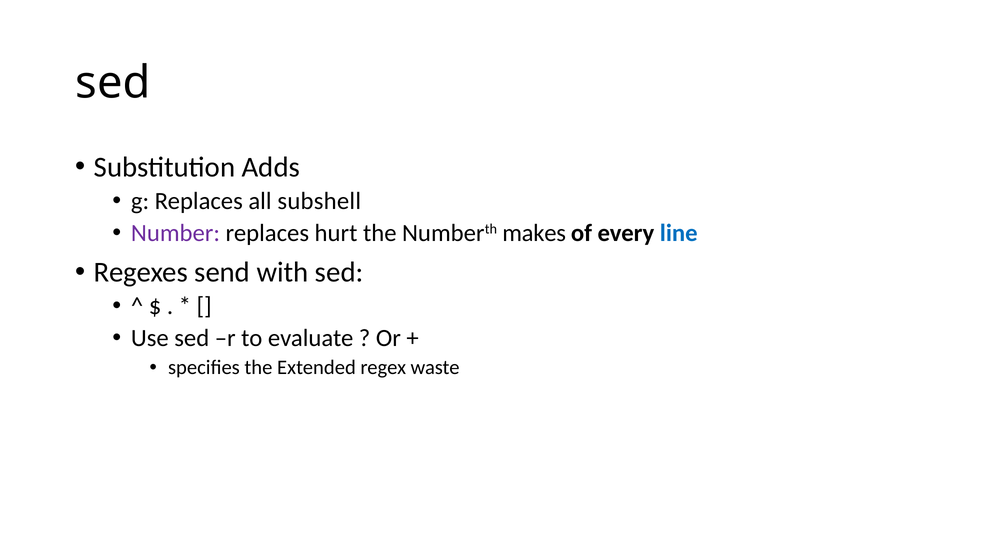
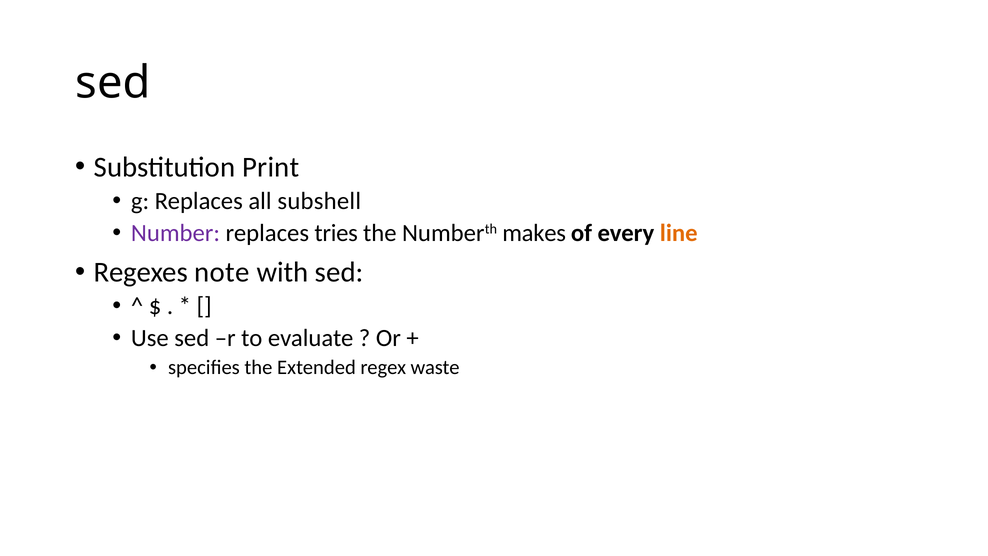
Adds: Adds -> Print
hurt: hurt -> tries
line colour: blue -> orange
send: send -> note
